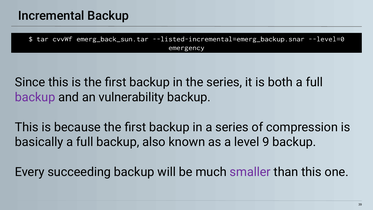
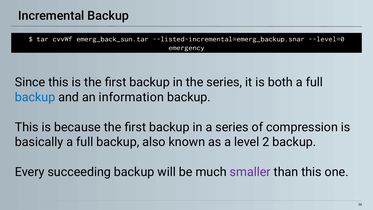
backup at (35, 97) colour: purple -> blue
vulnerability: vulnerability -> information
9: 9 -> 2
